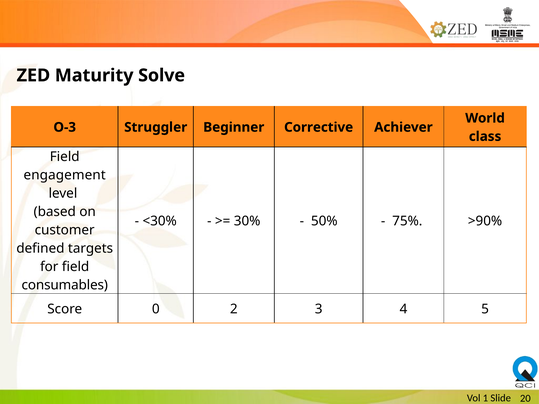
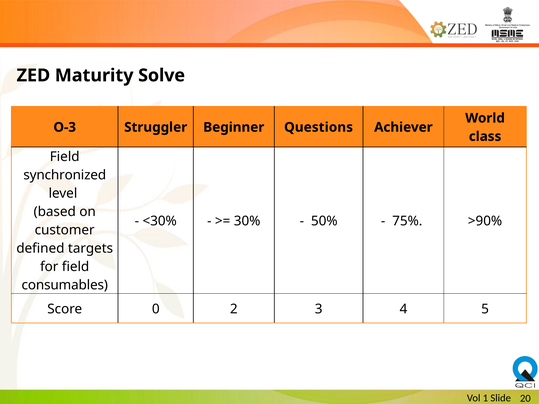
Corrective: Corrective -> Questions
engagement: engagement -> synchronized
